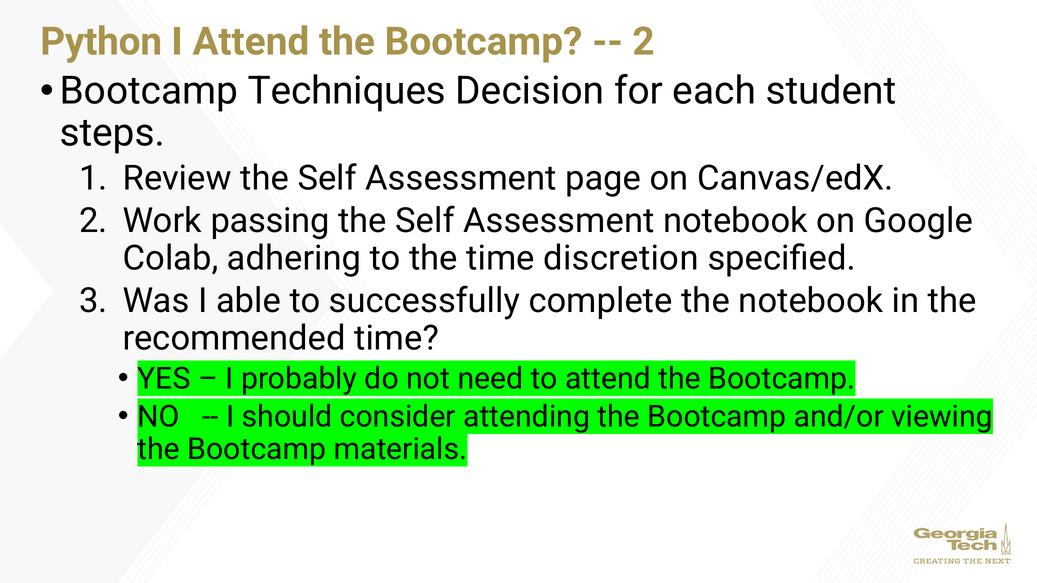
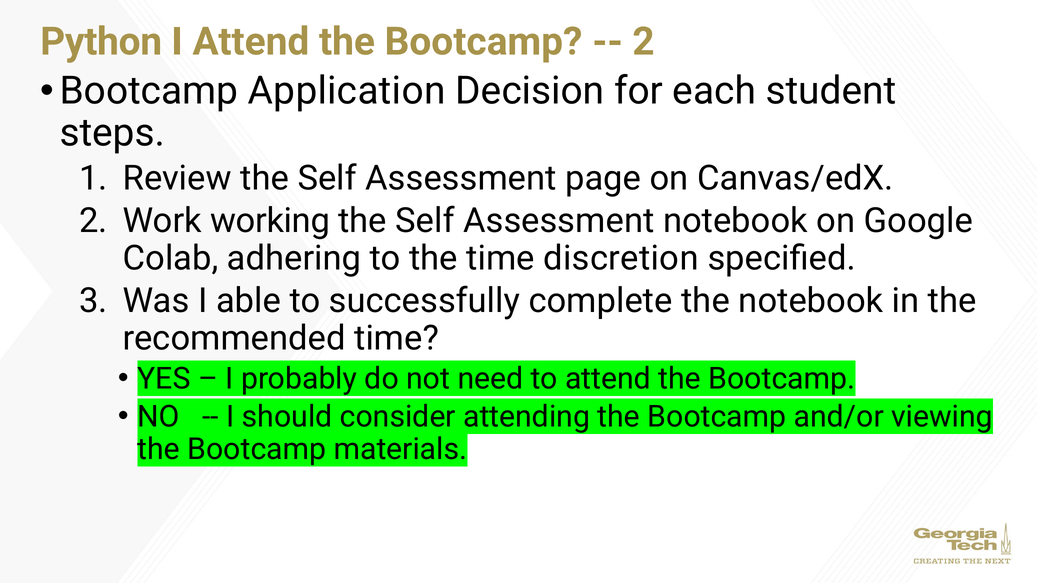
Techniques: Techniques -> Application
passing: passing -> working
